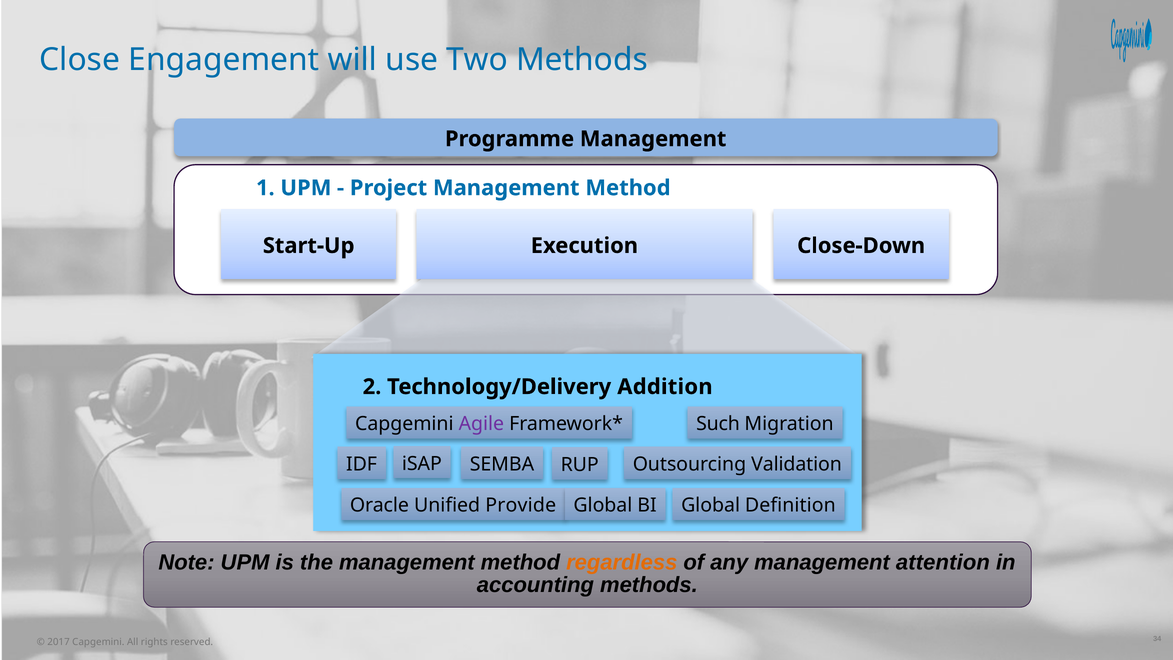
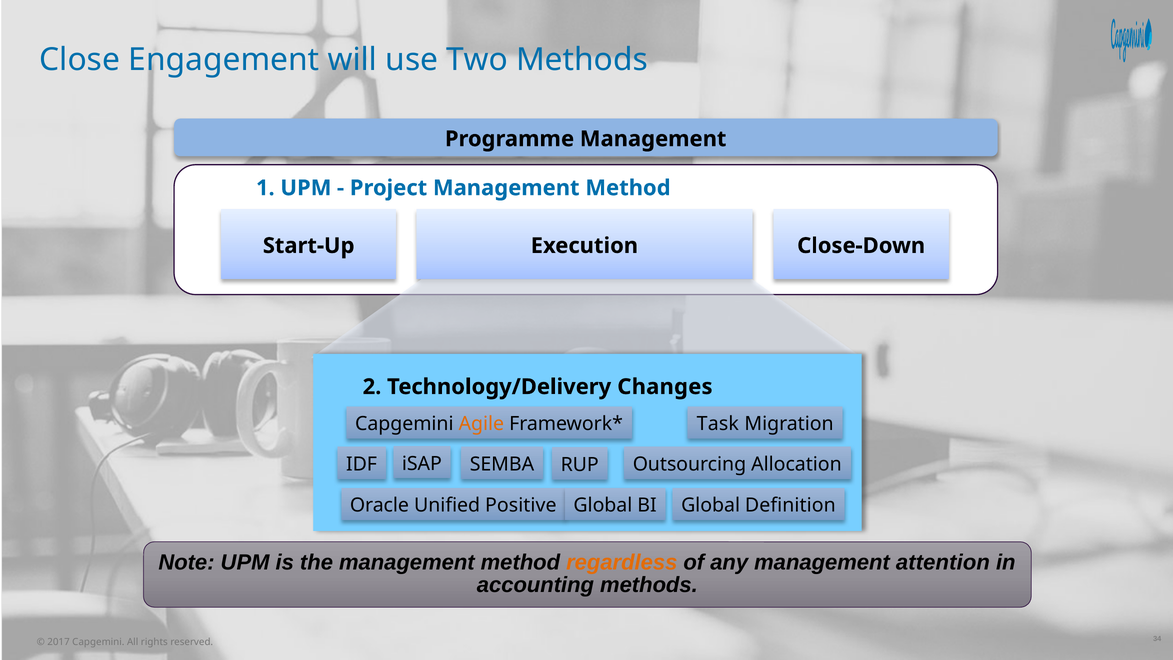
Addition: Addition -> Changes
Agile colour: purple -> orange
Such: Such -> Task
Validation: Validation -> Allocation
Provide: Provide -> Positive
